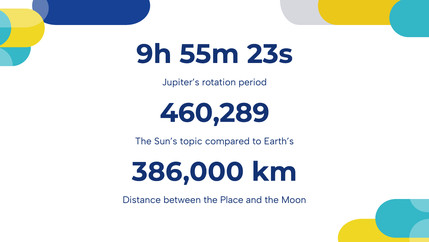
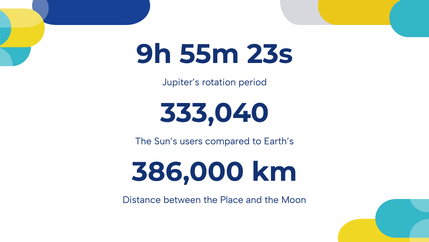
460,289: 460,289 -> 333,040
topic: topic -> users
